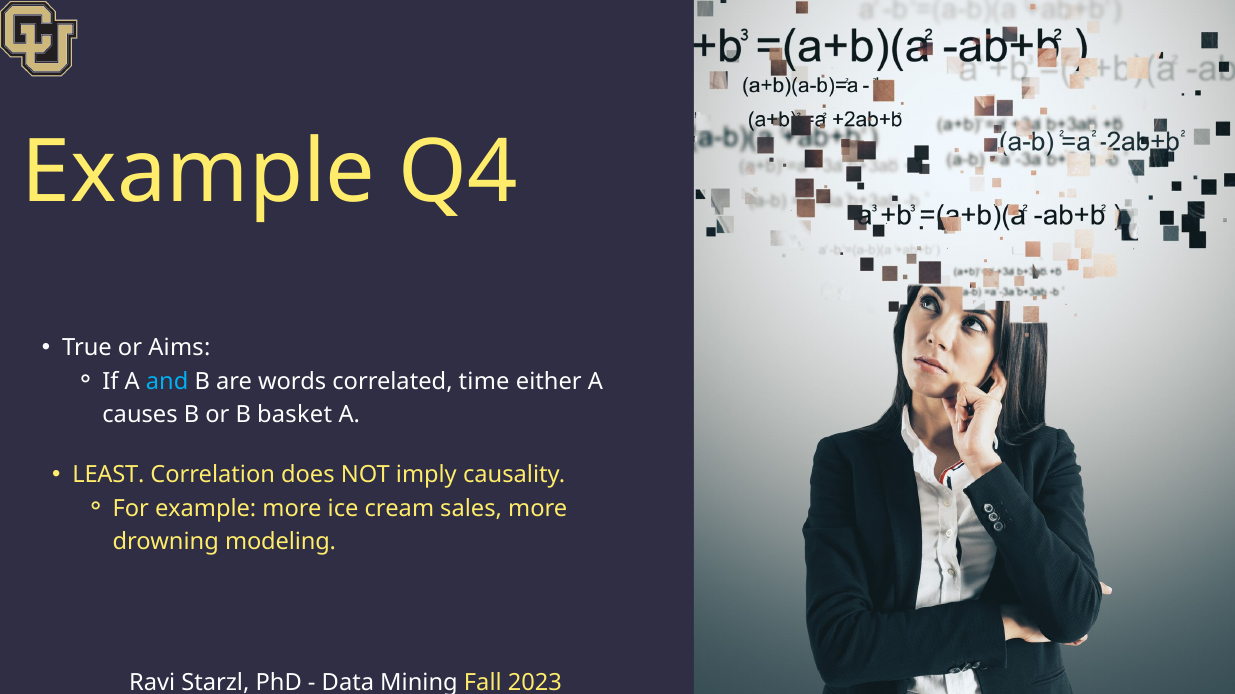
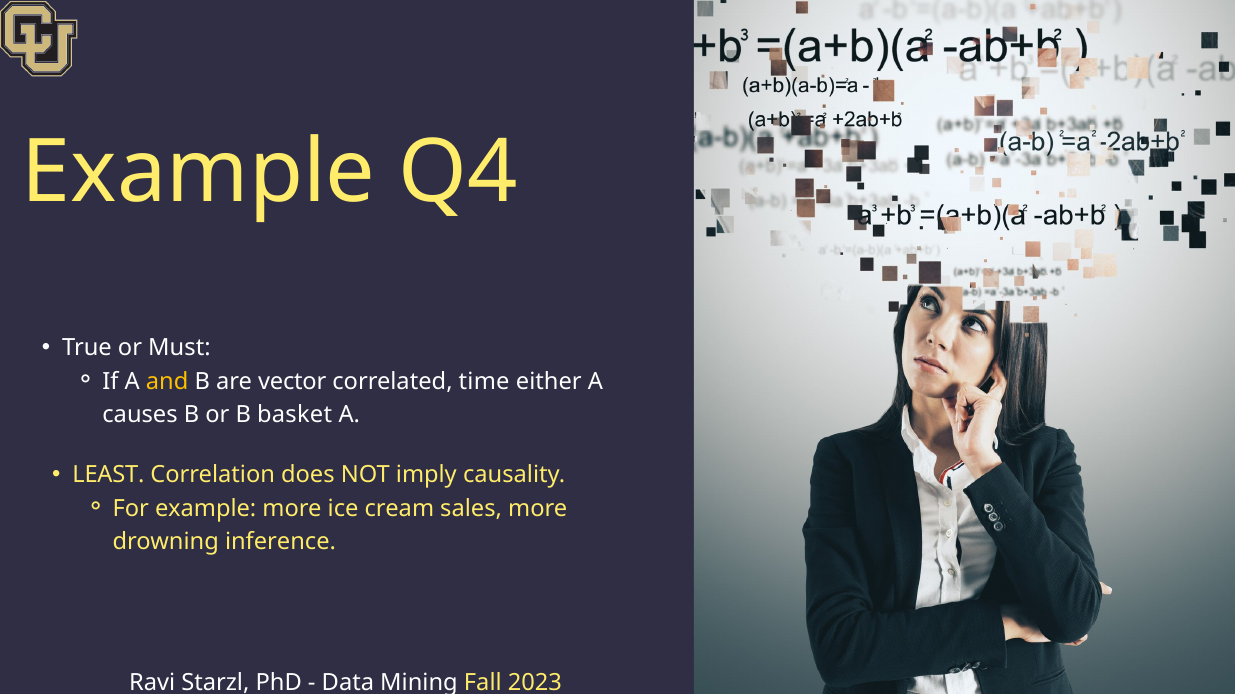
Aims: Aims -> Must
and colour: light blue -> yellow
words: words -> vector
modeling: modeling -> inference
